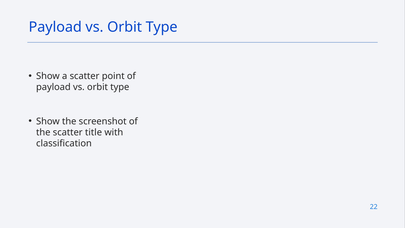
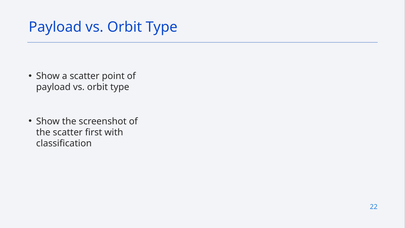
title: title -> first
